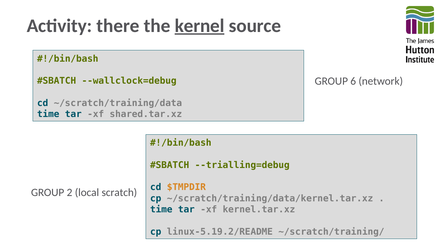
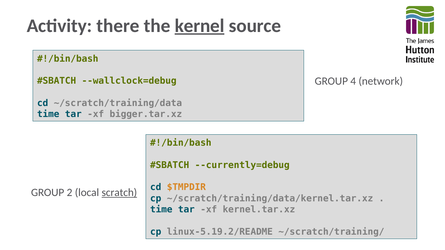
6: 6 -> 4
shared.tar.xz: shared.tar.xz -> bigger.tar.xz
--trialling=debug: --trialling=debug -> --currently=debug
scratch underline: none -> present
